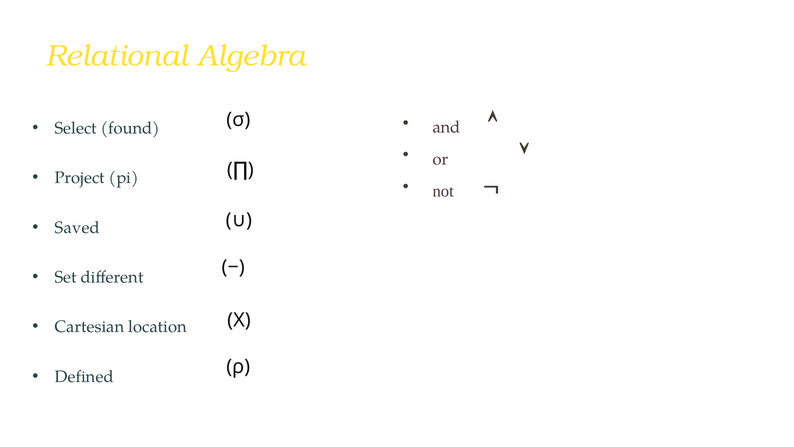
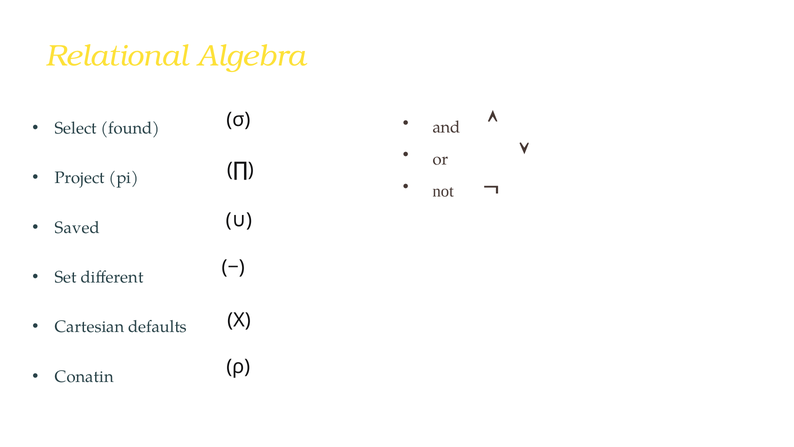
location: location -> defaults
Defined: Defined -> Conatin
